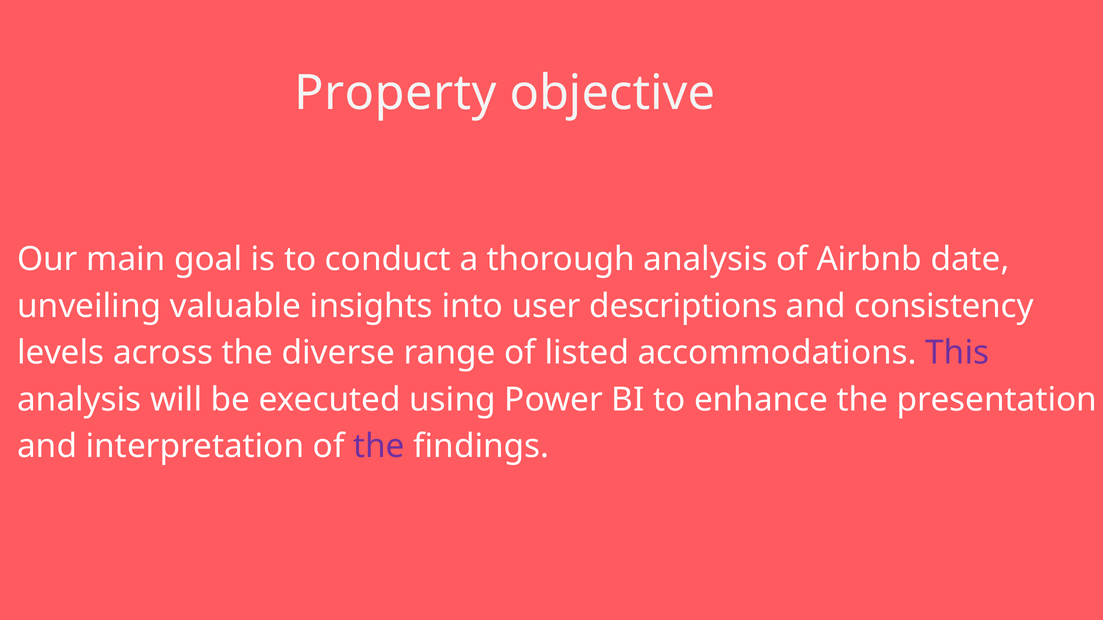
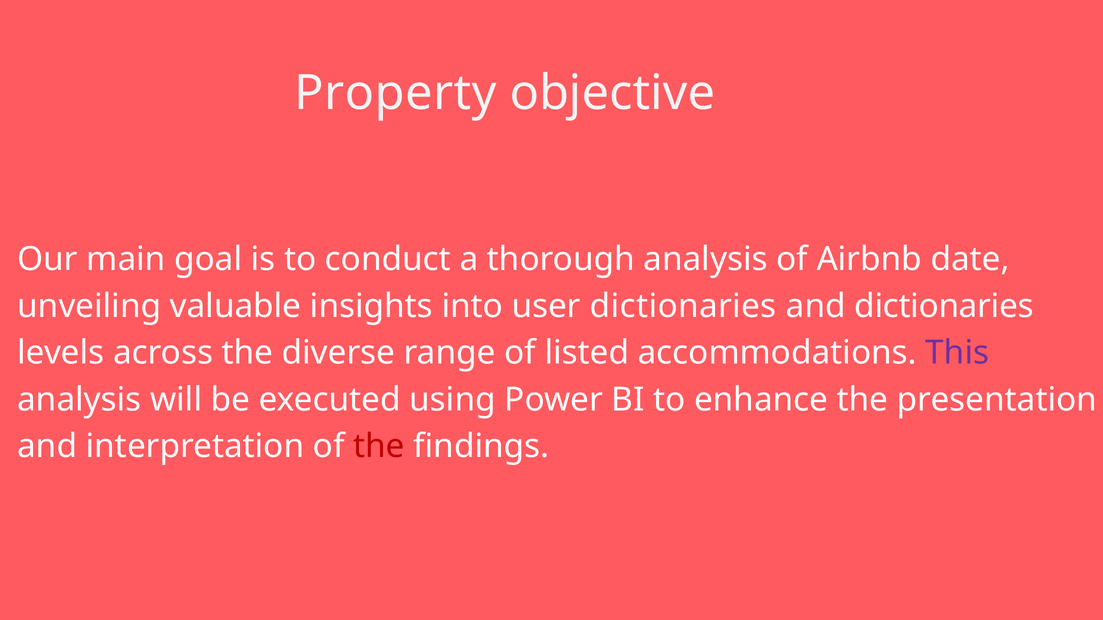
user descriptions: descriptions -> dictionaries
and consistency: consistency -> dictionaries
the at (379, 447) colour: purple -> red
